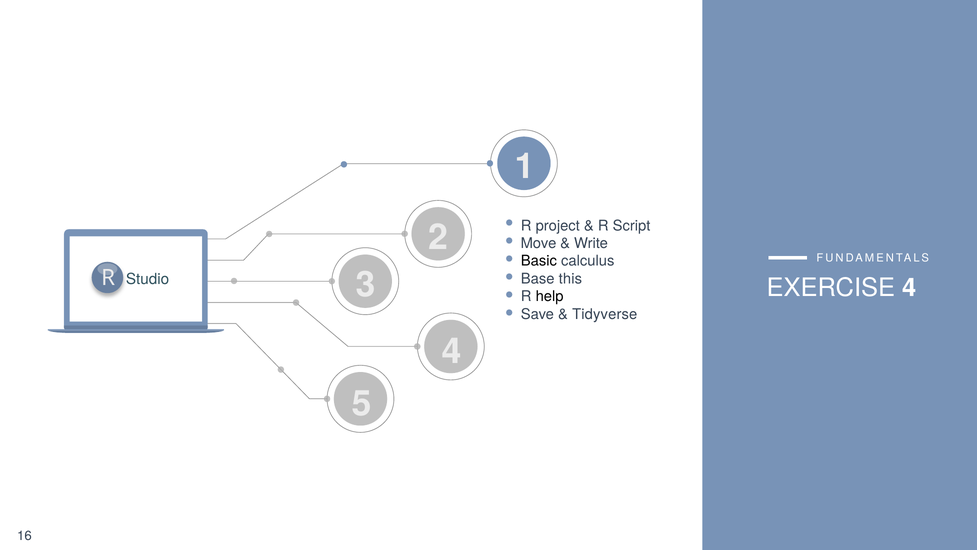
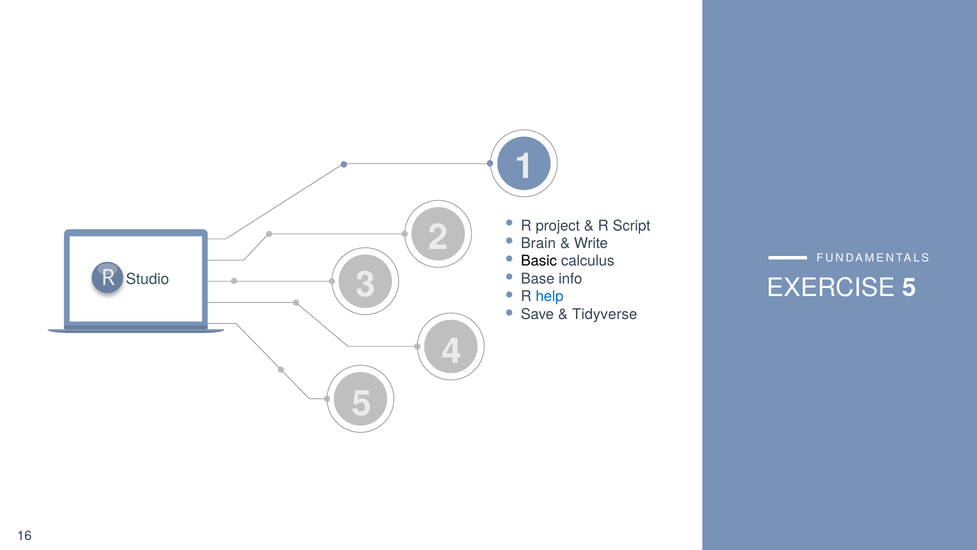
Move: Move -> Brain
this: this -> info
EXERCISE 4: 4 -> 5
help colour: black -> blue
